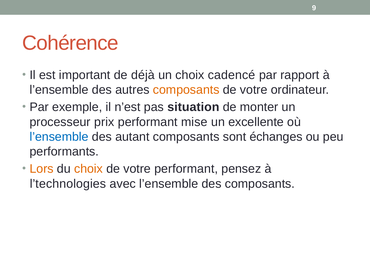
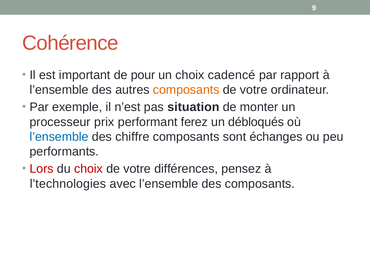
déjà: déjà -> pour
mise: mise -> ferez
excellente: excellente -> débloqués
autant: autant -> chiffre
Lors colour: orange -> red
choix at (88, 169) colour: orange -> red
votre performant: performant -> différences
